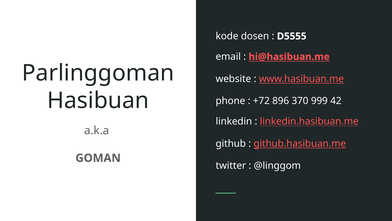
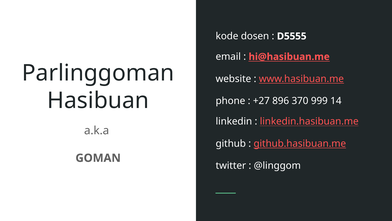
+72: +72 -> +27
42: 42 -> 14
